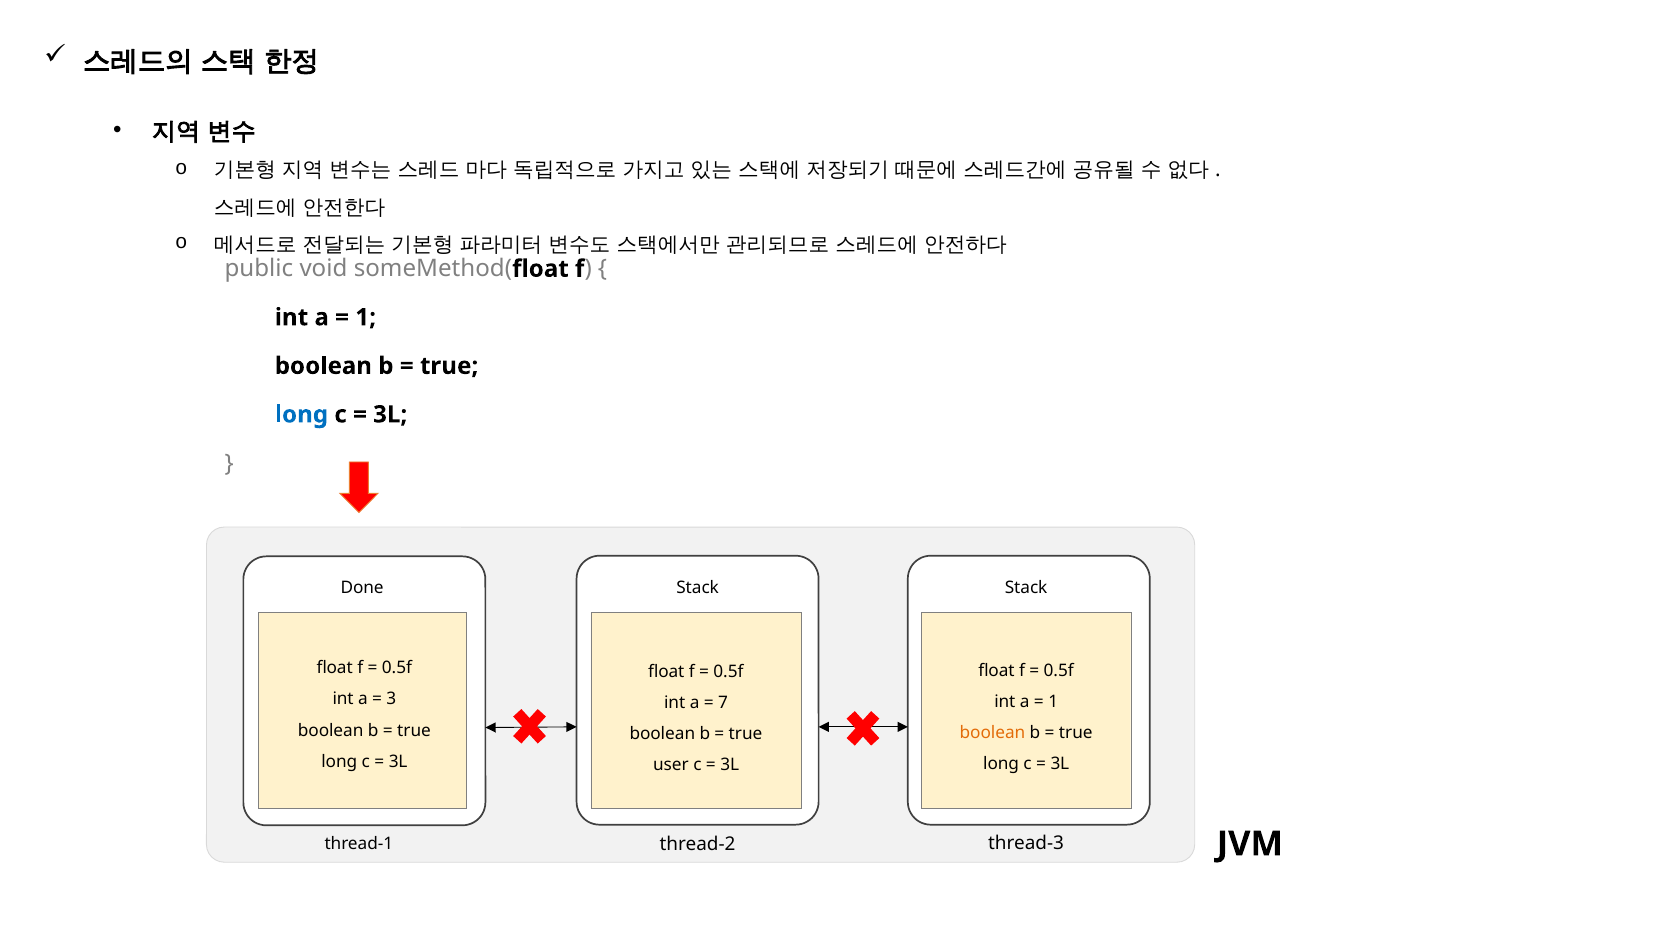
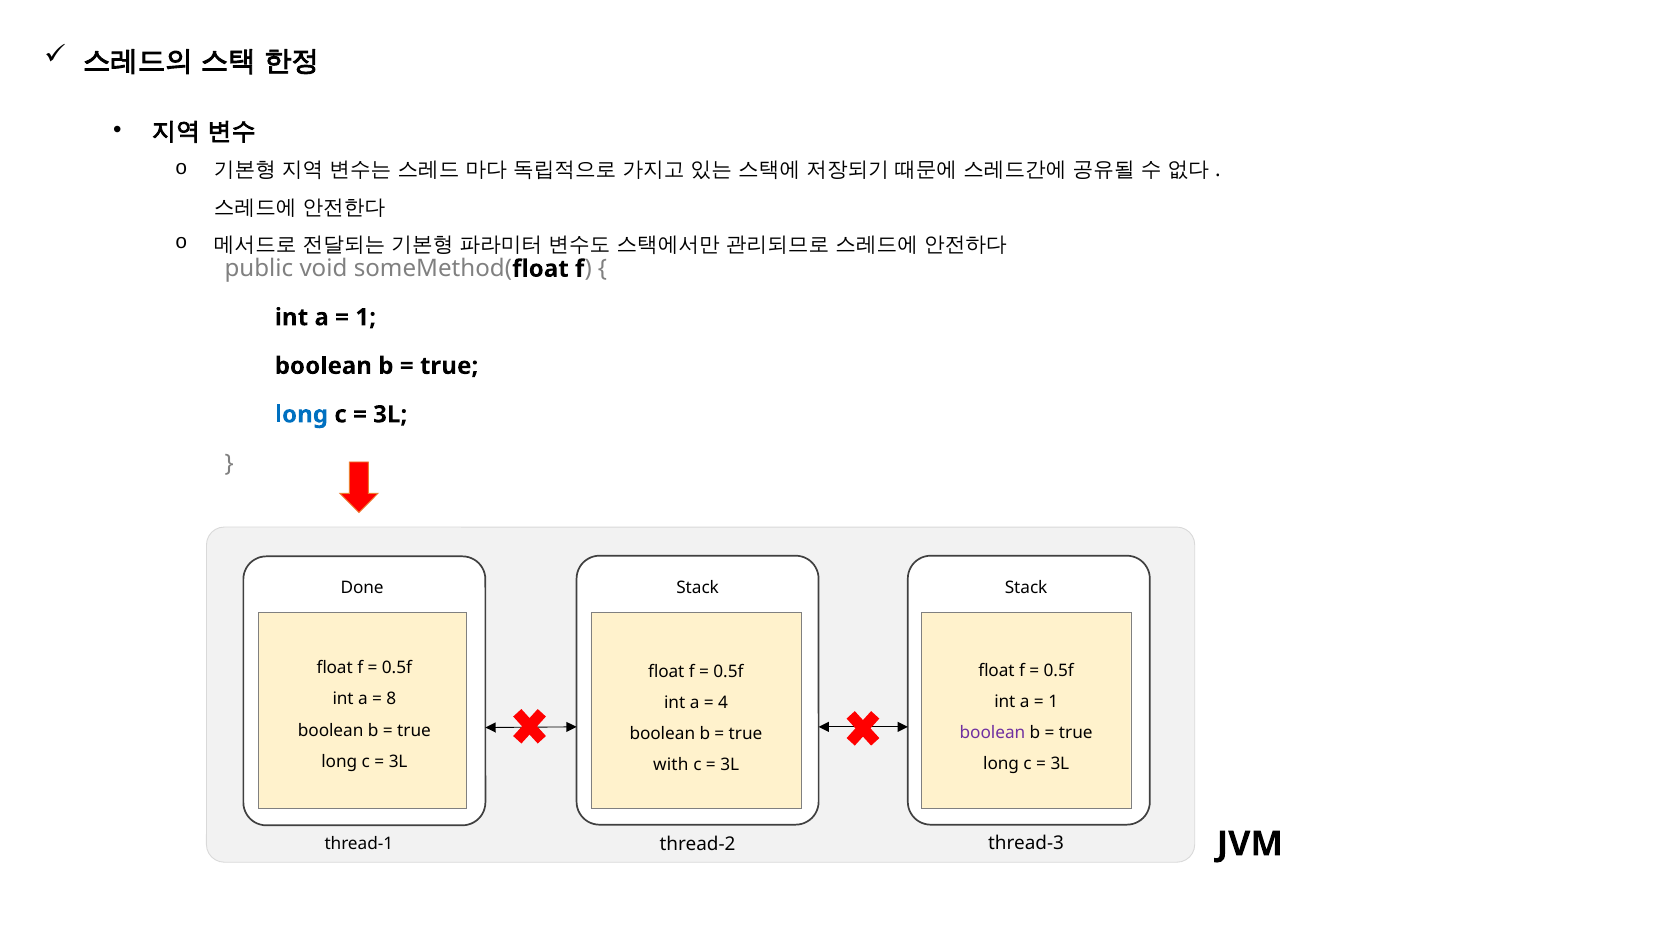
3: 3 -> 8
7: 7 -> 4
boolean at (993, 733) colour: orange -> purple
user: user -> with
